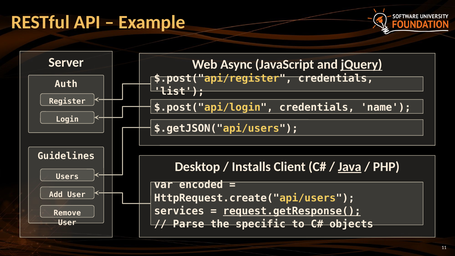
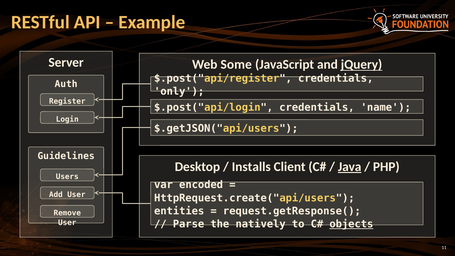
Async: Async -> Some
list: list -> only
services: services -> entities
request.getResponse( underline: present -> none
specific: specific -> natively
objects underline: none -> present
